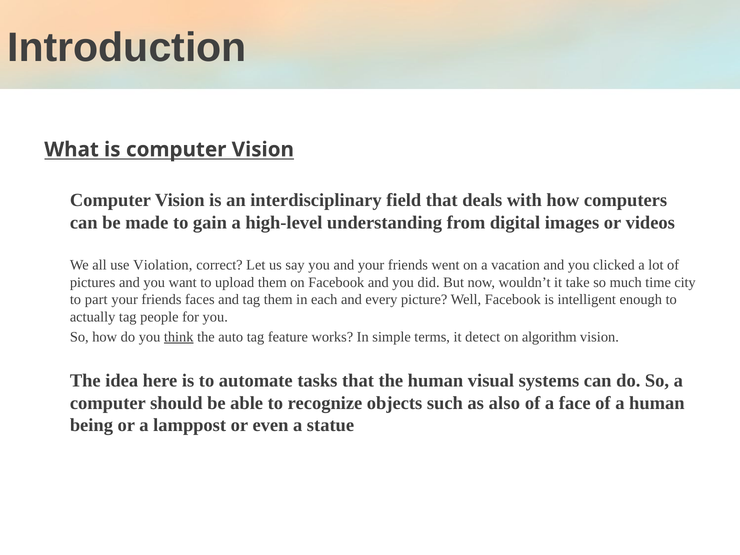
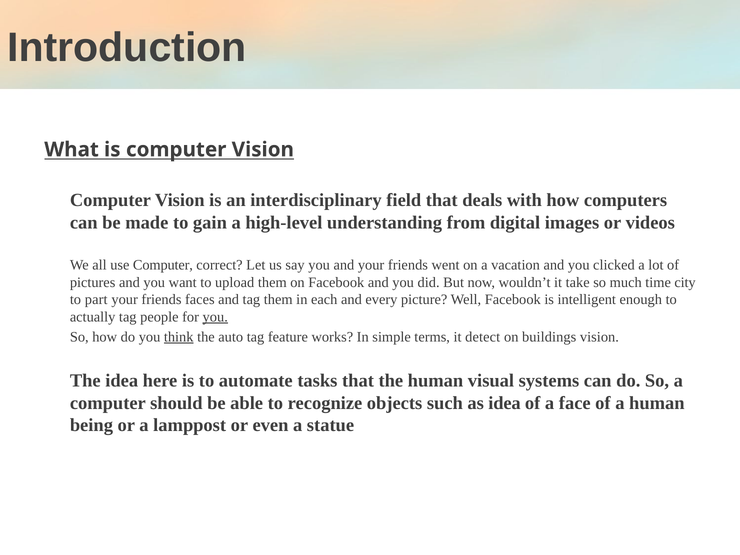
use Violation: Violation -> Computer
you at (215, 317) underline: none -> present
algorithm: algorithm -> buildings
as also: also -> idea
